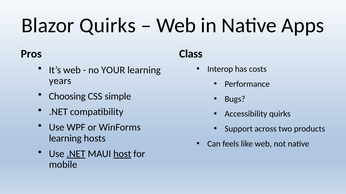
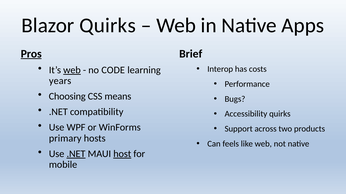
Pros underline: none -> present
Class: Class -> Brief
web at (72, 70) underline: none -> present
YOUR: YOUR -> CODE
simple: simple -> means
learning at (65, 139): learning -> primary
